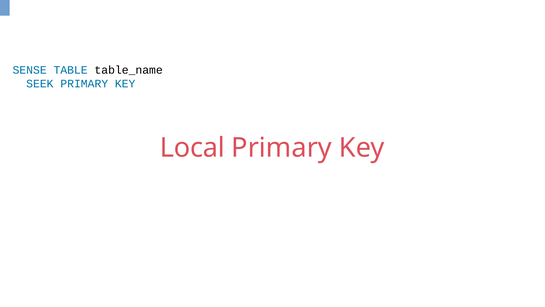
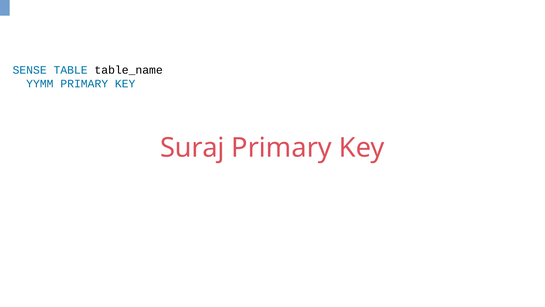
SEEK: SEEK -> YYMM
Local: Local -> Suraj
